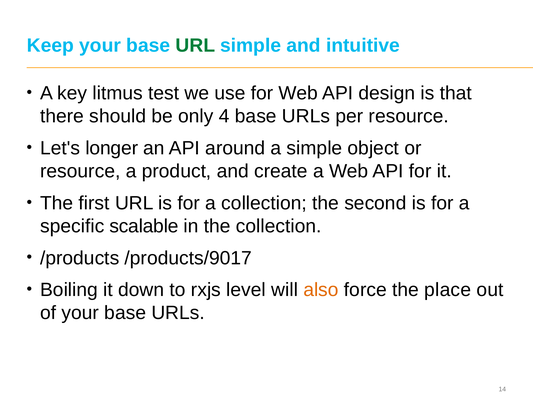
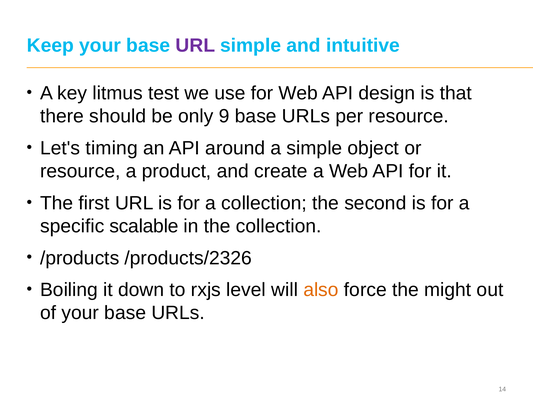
URL at (195, 46) colour: green -> purple
4: 4 -> 9
longer: longer -> timing
/products/9017: /products/9017 -> /products/2326
place: place -> might
